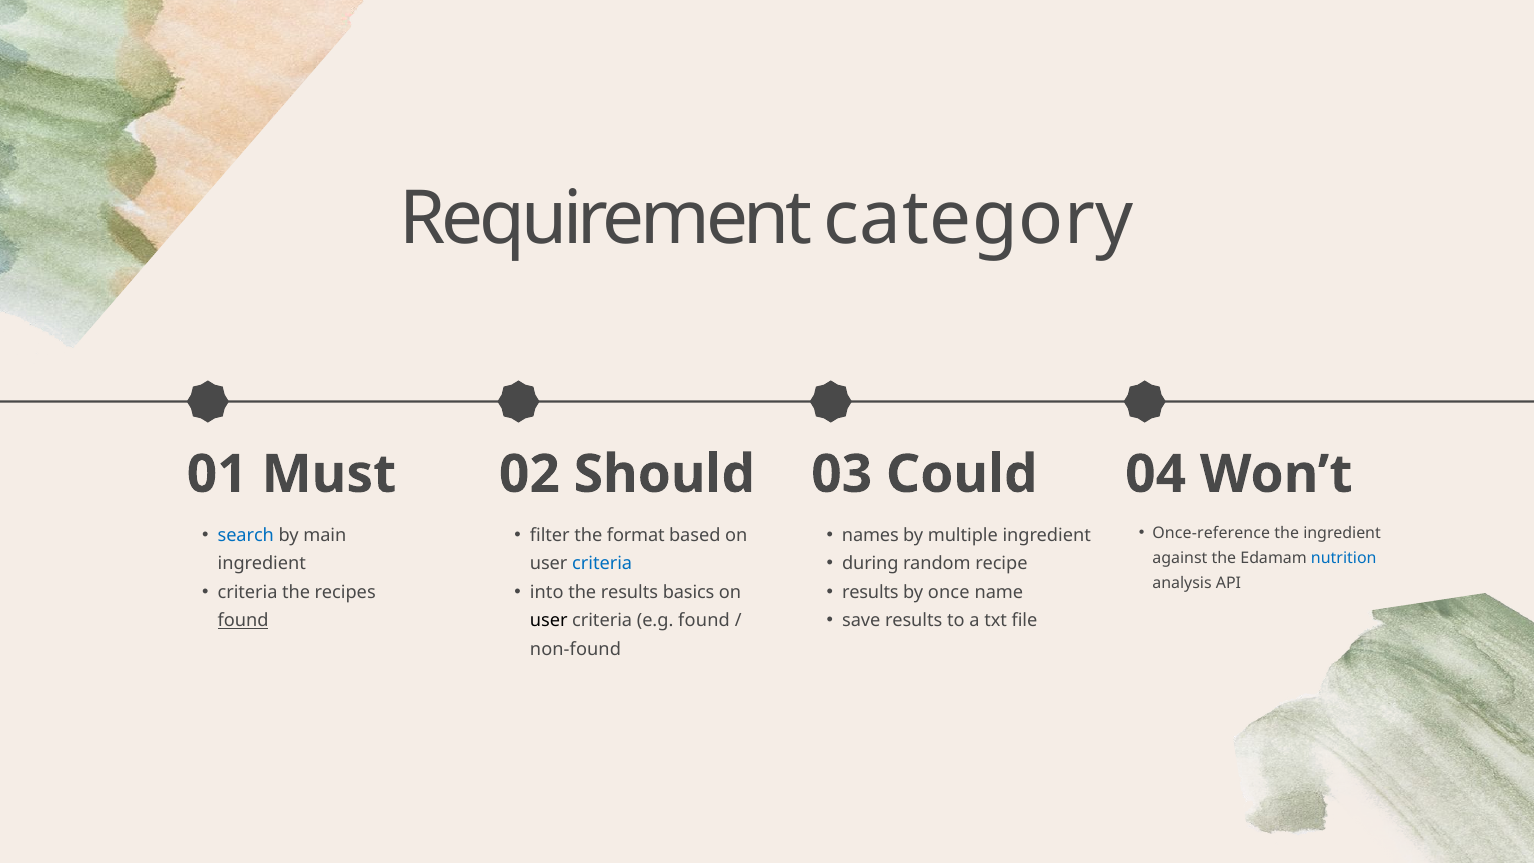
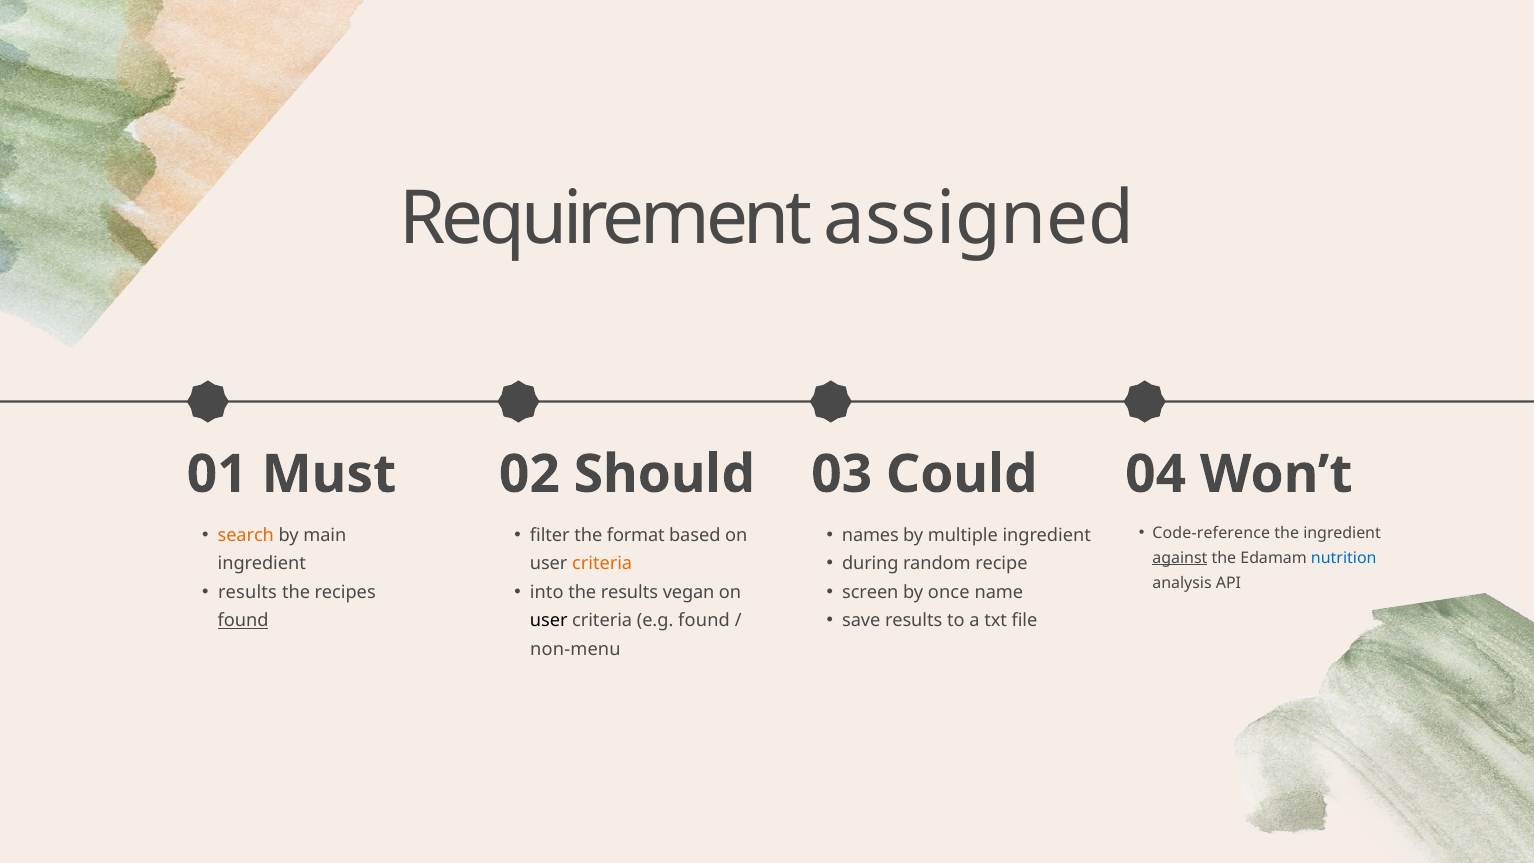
category: category -> assigned
Once-reference: Once-reference -> Code-reference
search colour: blue -> orange
against underline: none -> present
criteria at (602, 564) colour: blue -> orange
criteria at (248, 592): criteria -> results
basics: basics -> vegan
results at (870, 592): results -> screen
non-found: non-found -> non-menu
